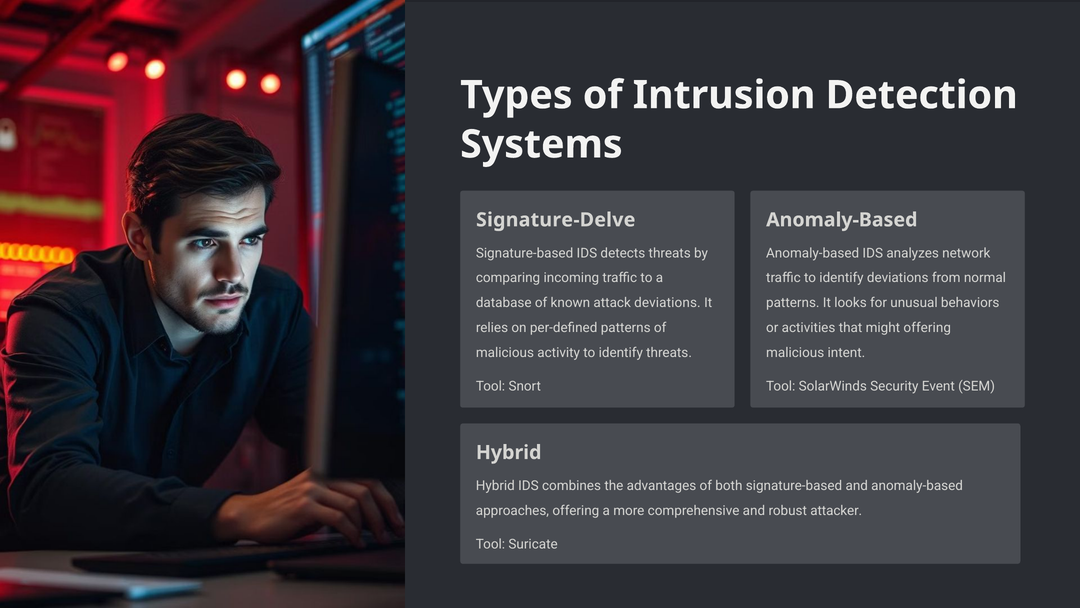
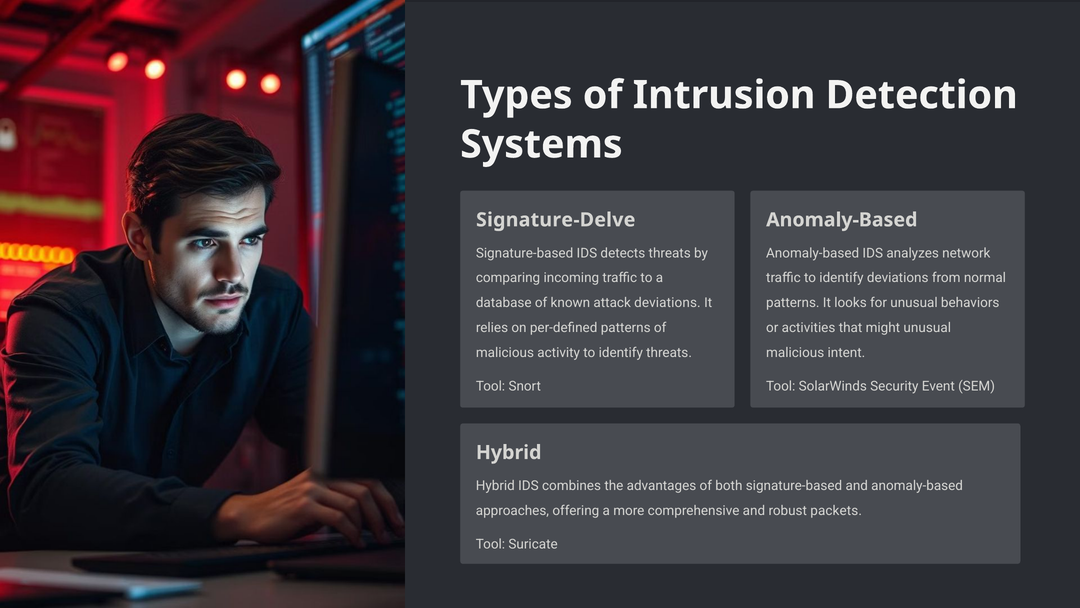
might offering: offering -> unusual
attacker: attacker -> packets
